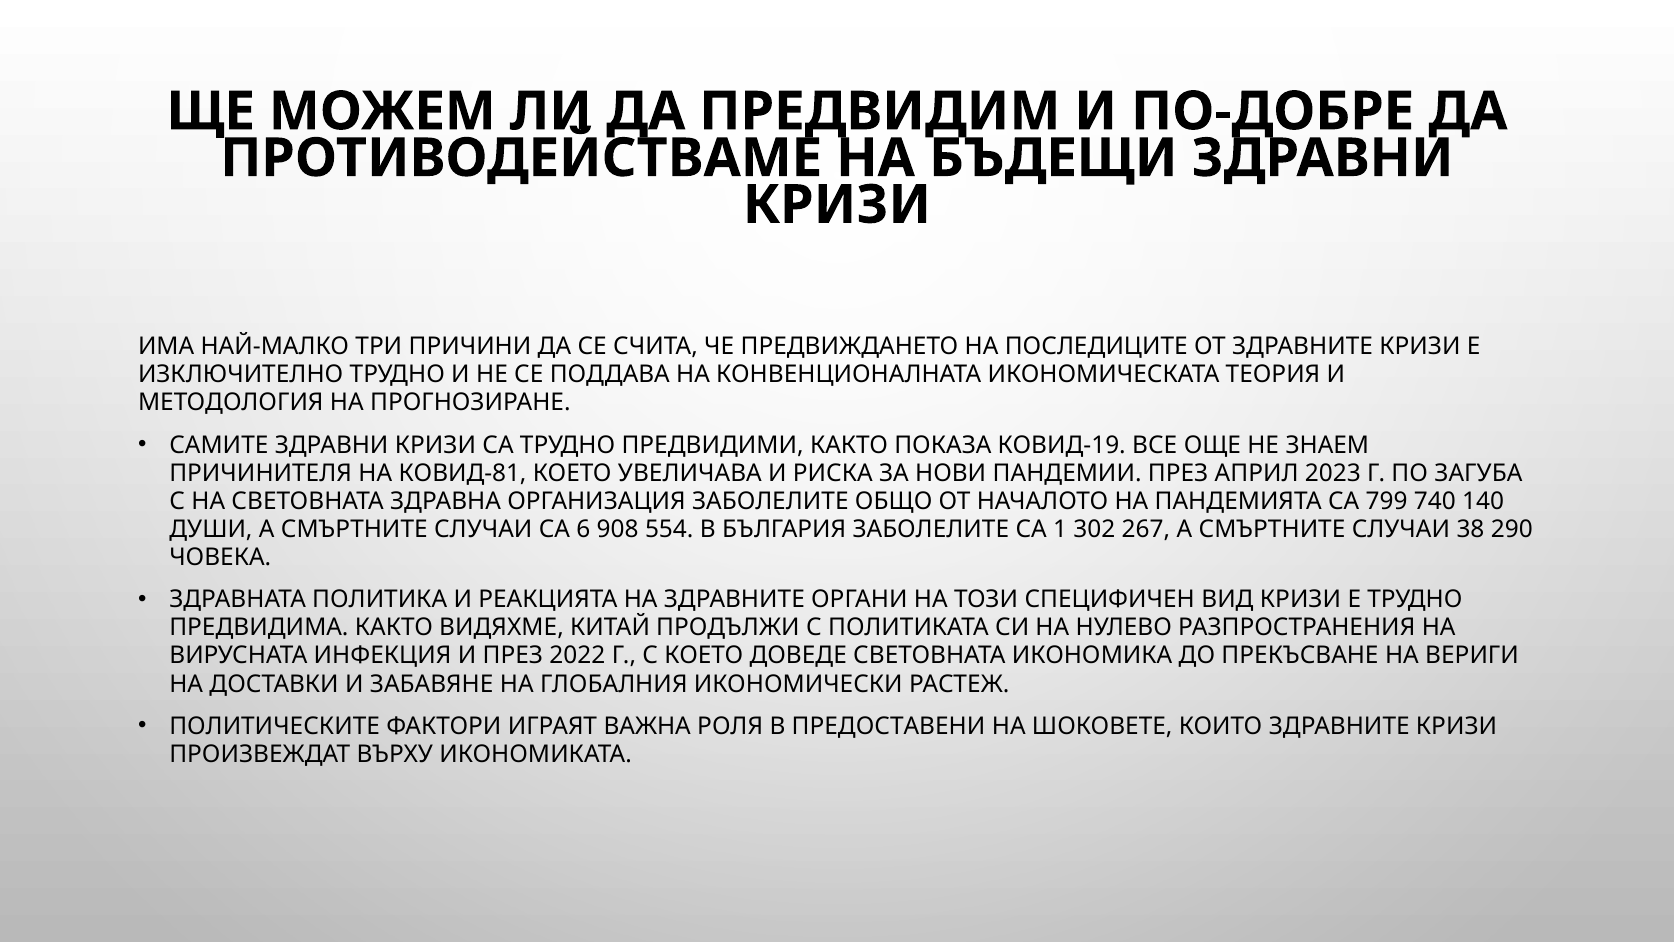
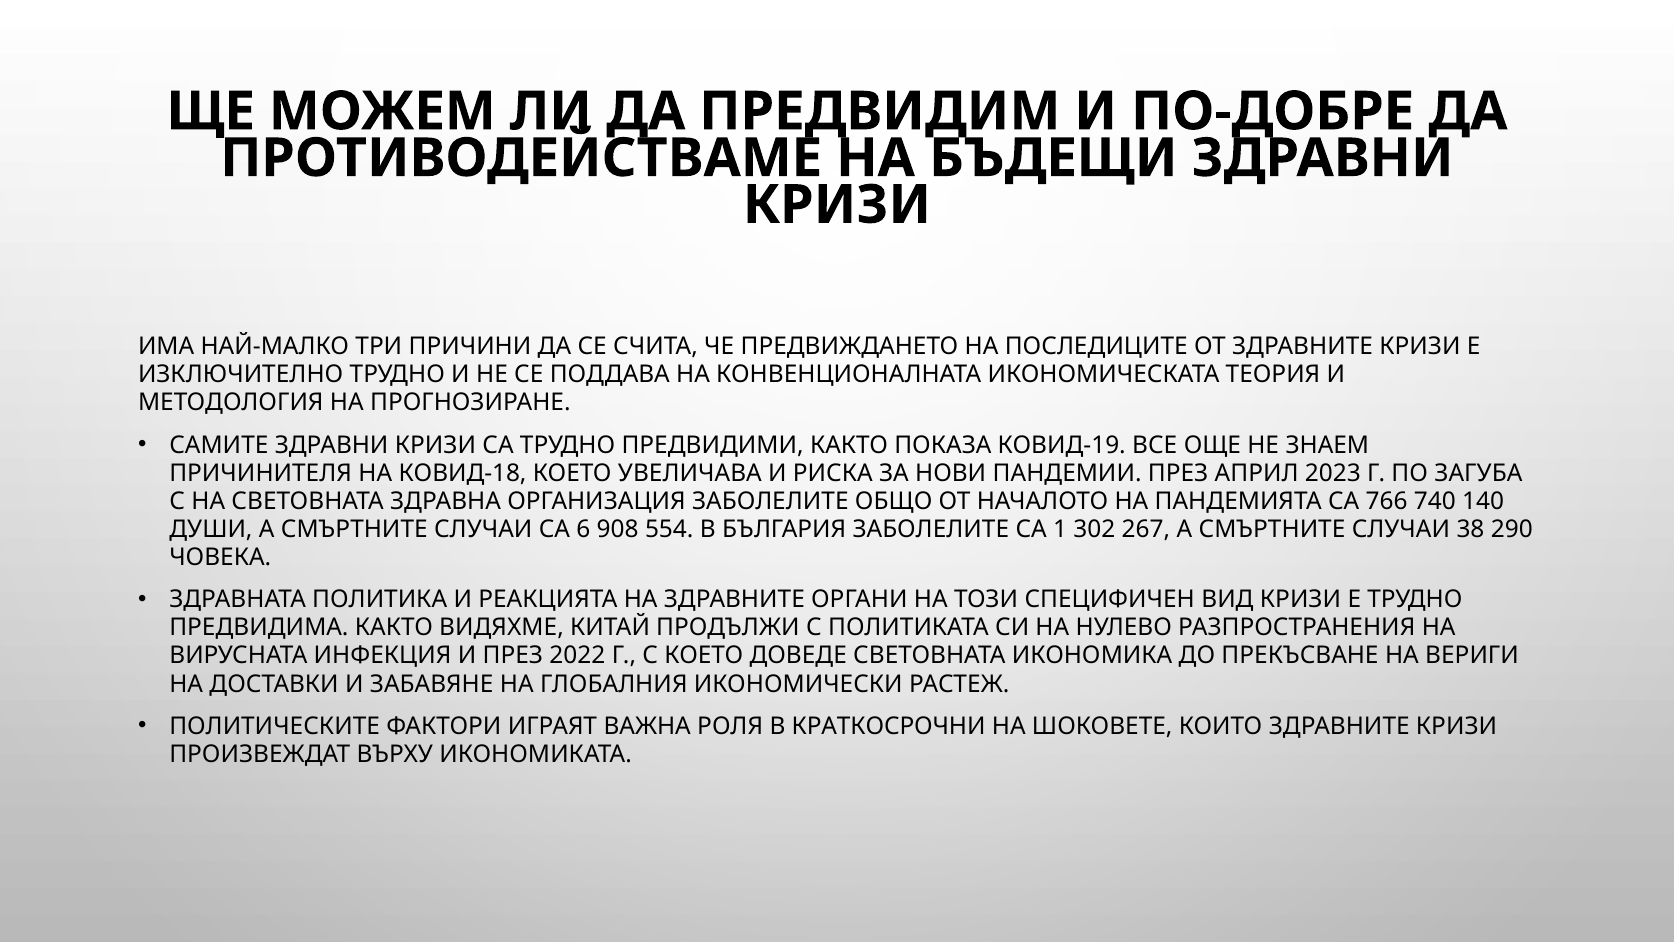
КОВИД-81: КОВИД-81 -> КОВИД-18
799: 799 -> 766
ПРЕДОСТАВЕНИ: ПРЕДОСТАВЕНИ -> КРАТКОСРОЧНИ
